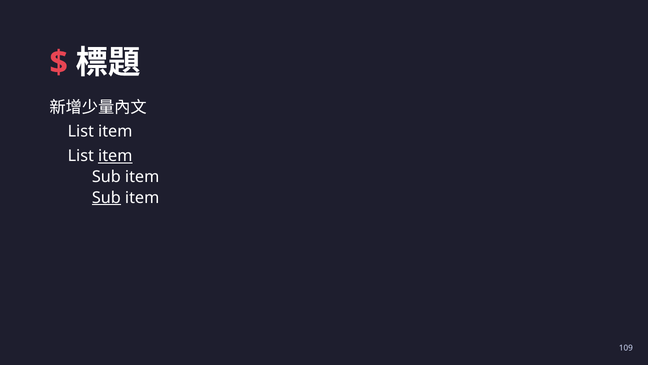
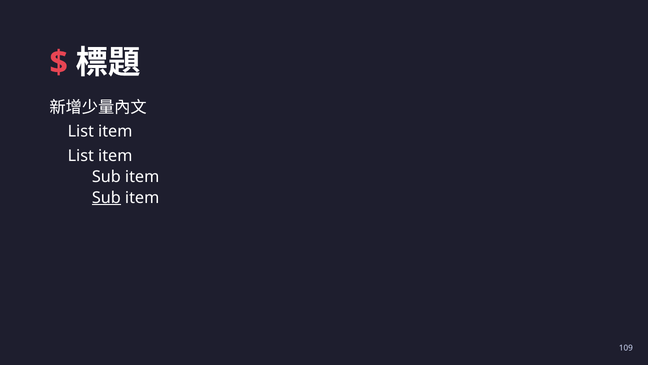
item at (115, 156) underline: present -> none
